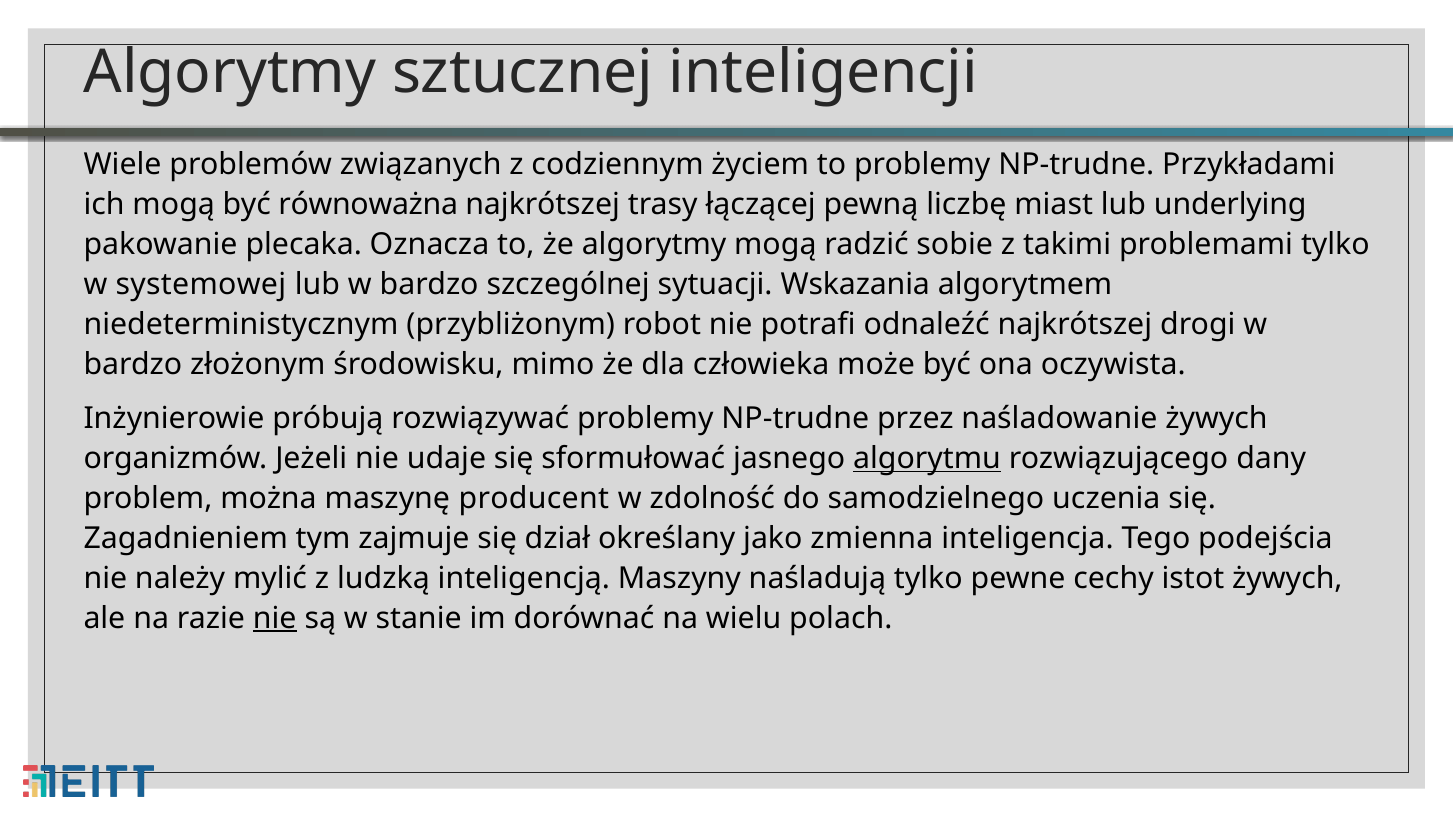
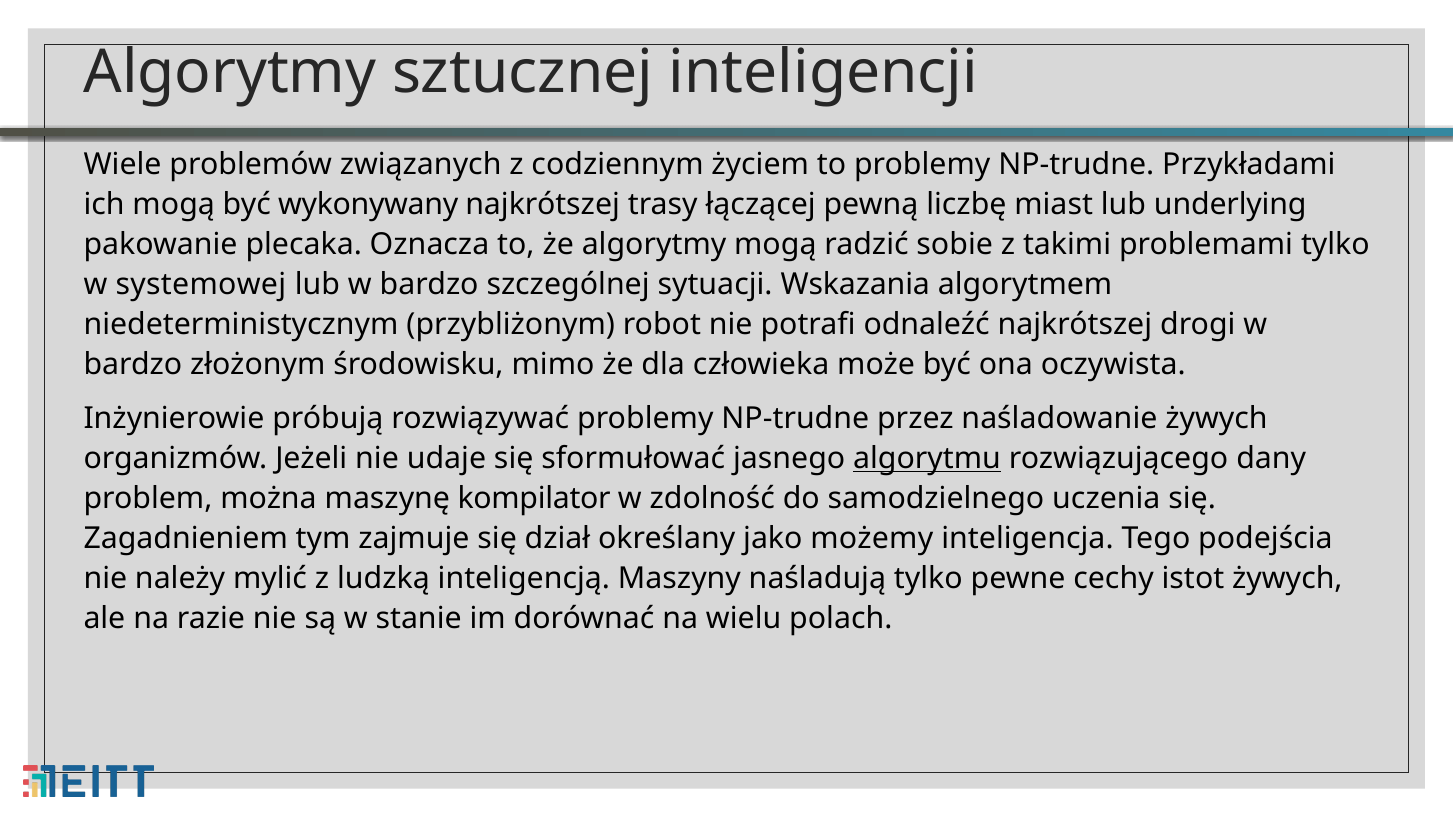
równoważna: równoważna -> wykonywany
producent: producent -> kompilator
zmienna: zmienna -> możemy
nie at (275, 619) underline: present -> none
